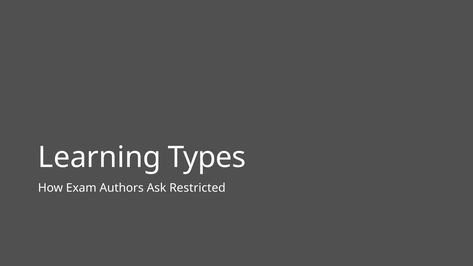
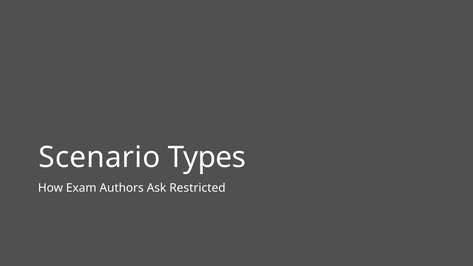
Learning: Learning -> Scenario
